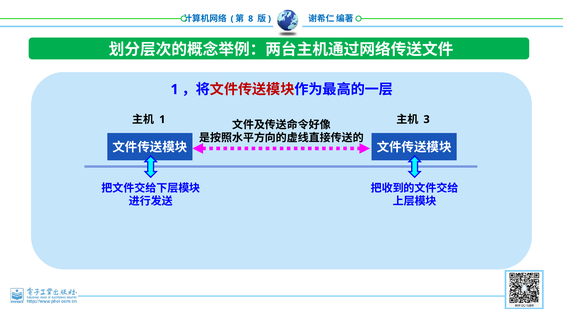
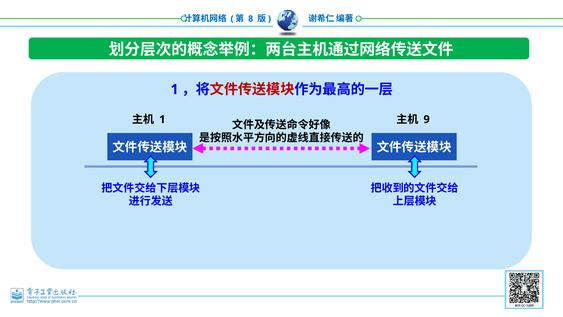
3: 3 -> 9
